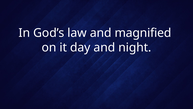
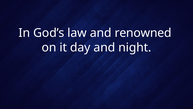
magnified: magnified -> renowned
